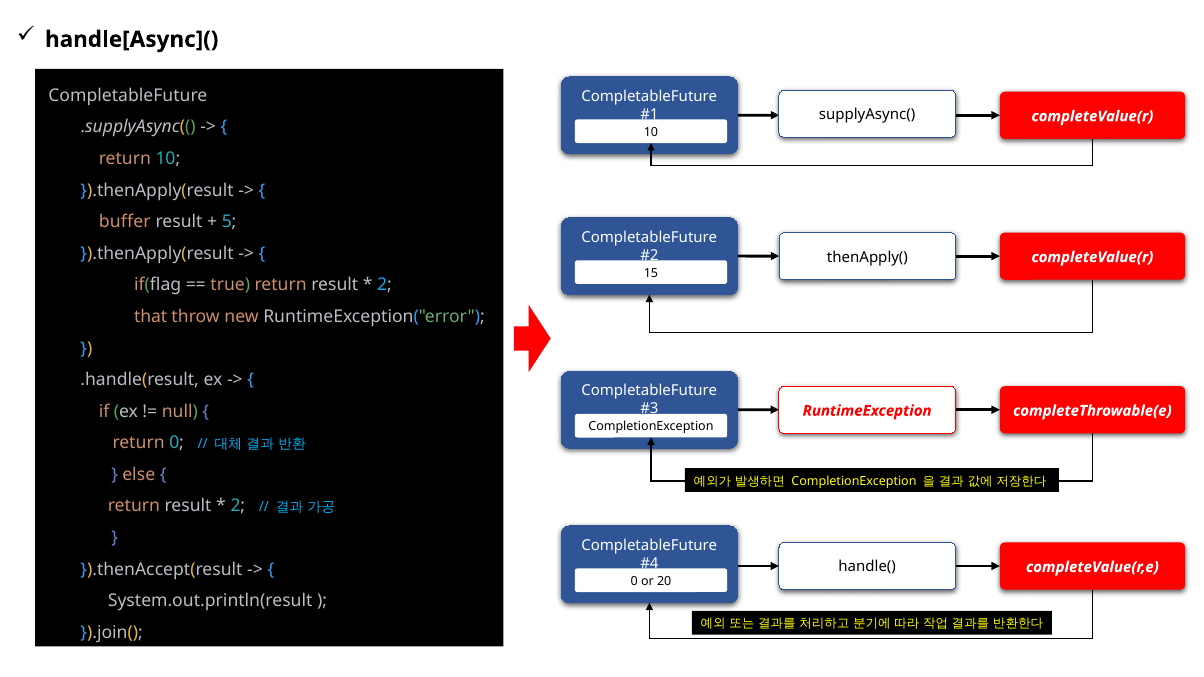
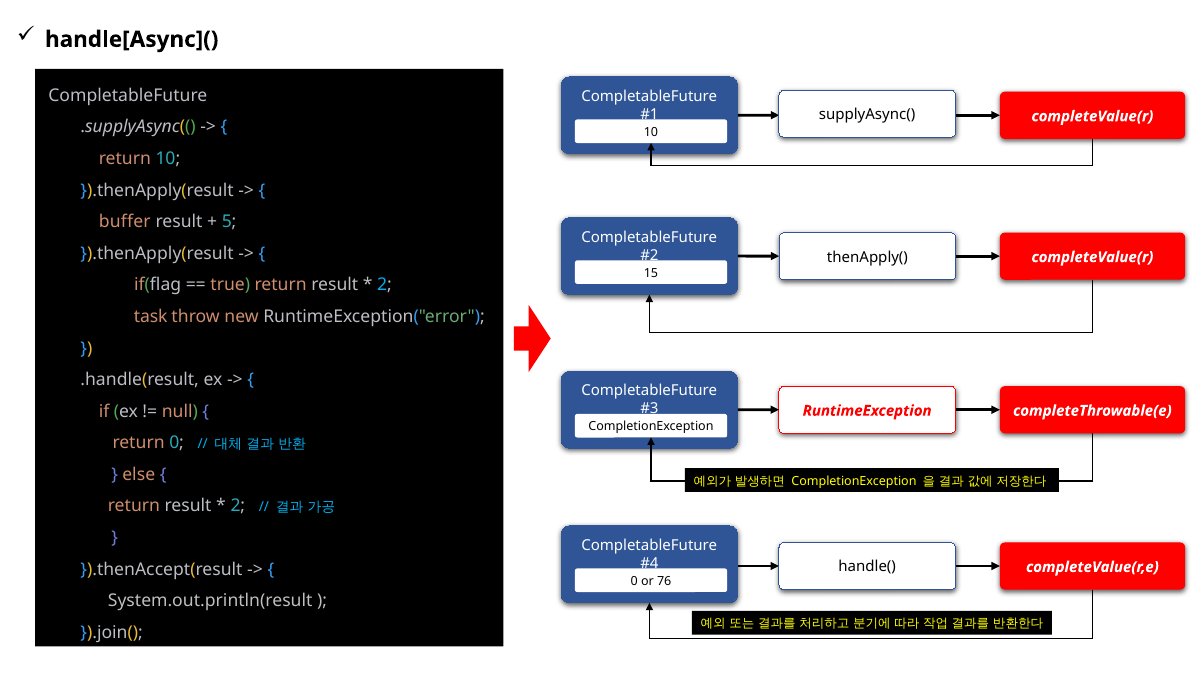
that: that -> task
20: 20 -> 76
